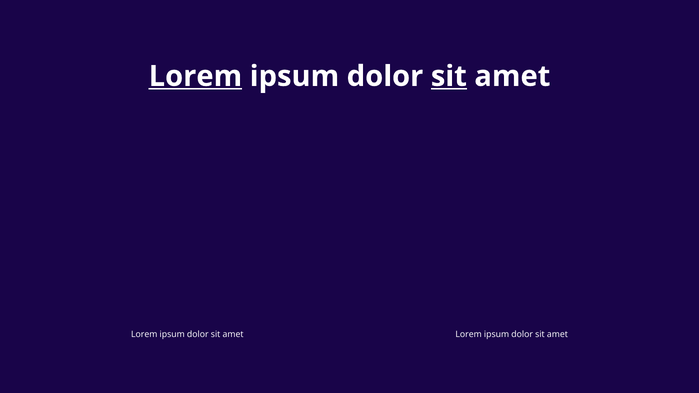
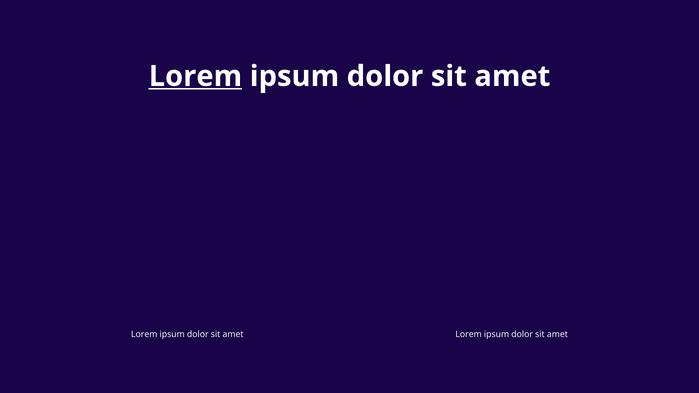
sit at (449, 76) underline: present -> none
